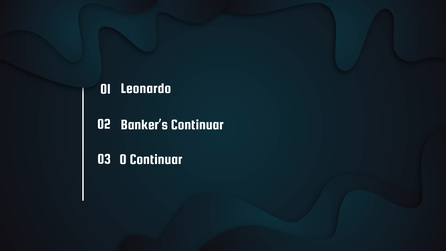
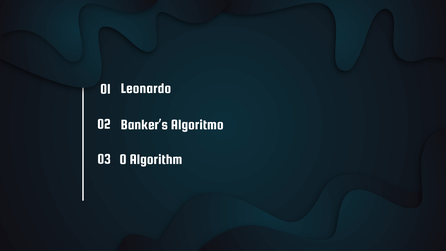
Continuar at (197, 125): Continuar -> Algoritmo
O Continuar: Continuar -> Algorithm
